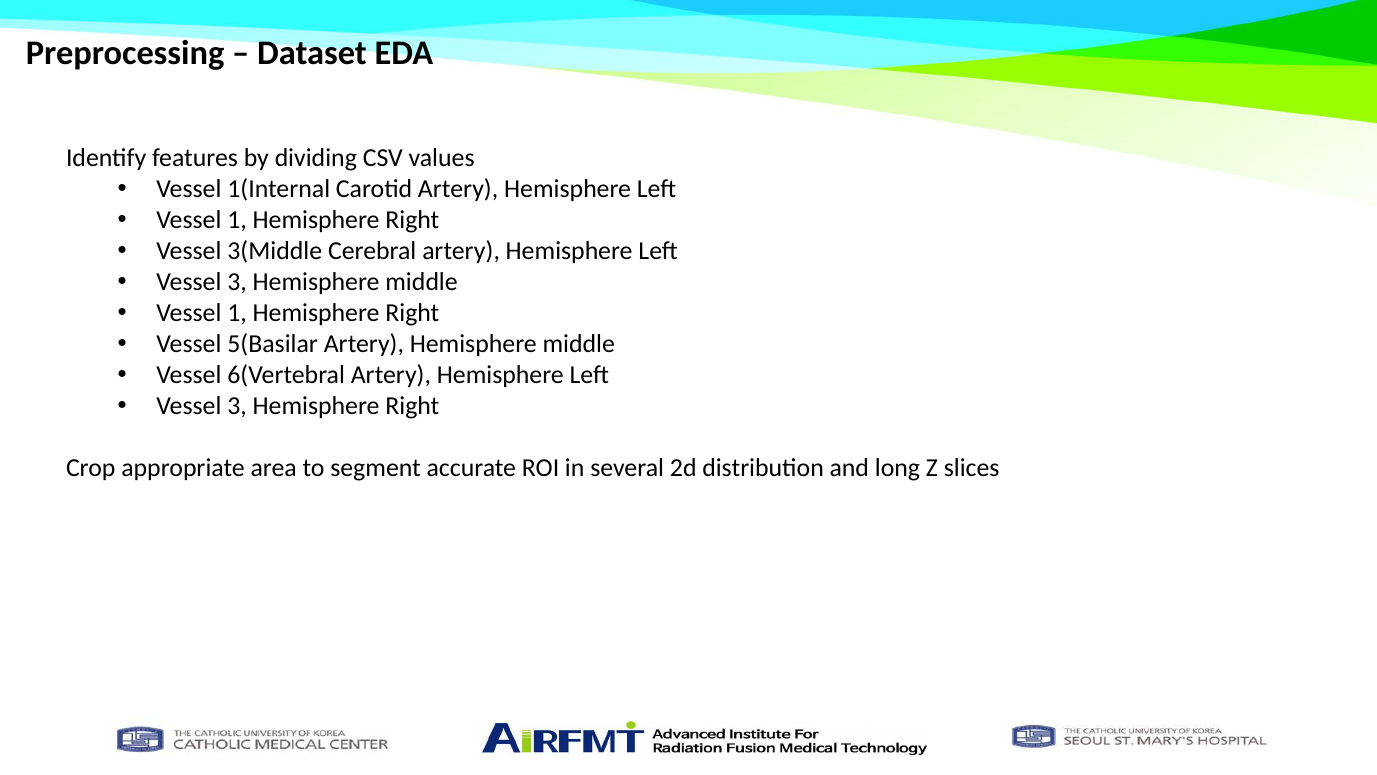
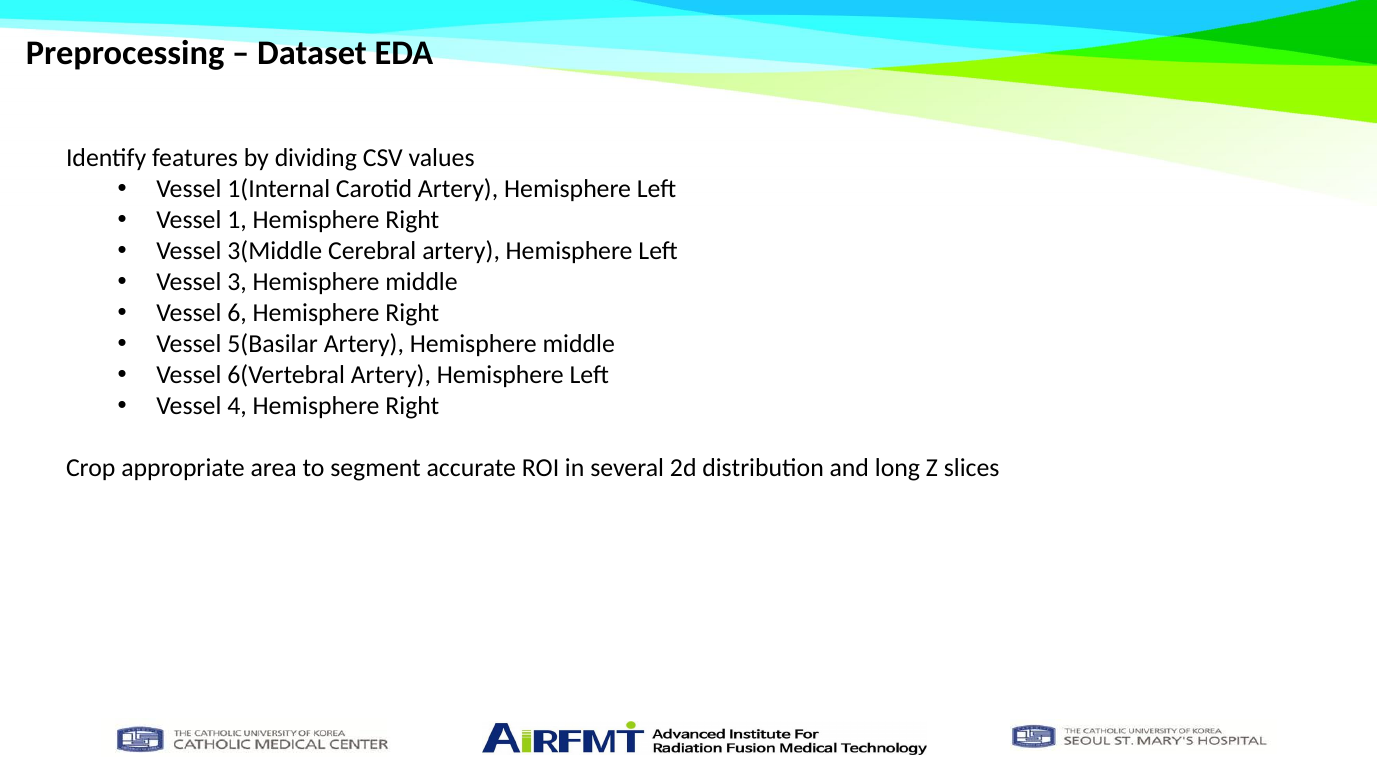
1 at (237, 313): 1 -> 6
3 at (237, 406): 3 -> 4
